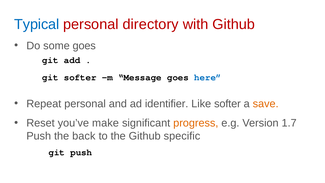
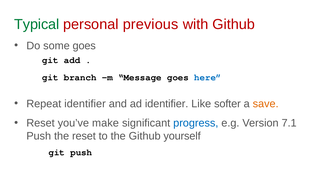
Typical colour: blue -> green
directory: directory -> previous
git softer: softer -> branch
Repeat personal: personal -> identifier
progress colour: orange -> blue
1.7: 1.7 -> 7.1
the back: back -> reset
specific: specific -> yourself
